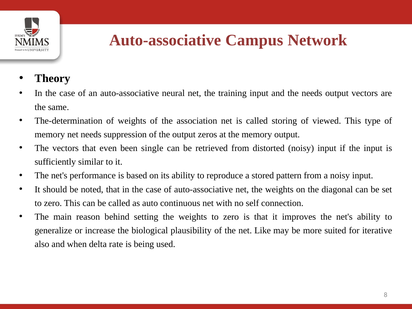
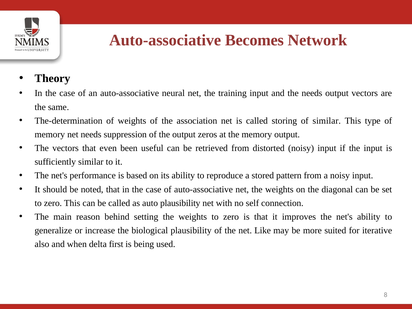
Campus: Campus -> Becomes
of viewed: viewed -> similar
single: single -> useful
auto continuous: continuous -> plausibility
rate: rate -> first
